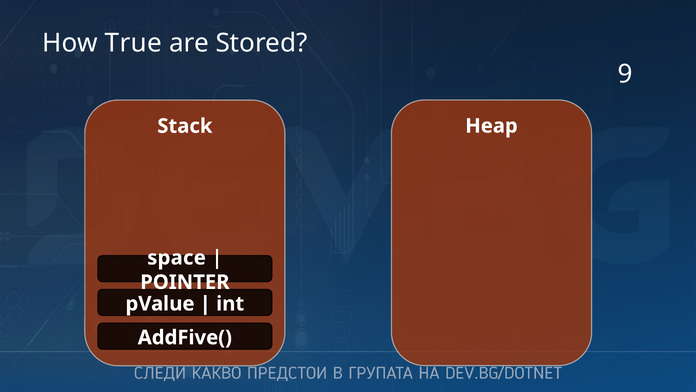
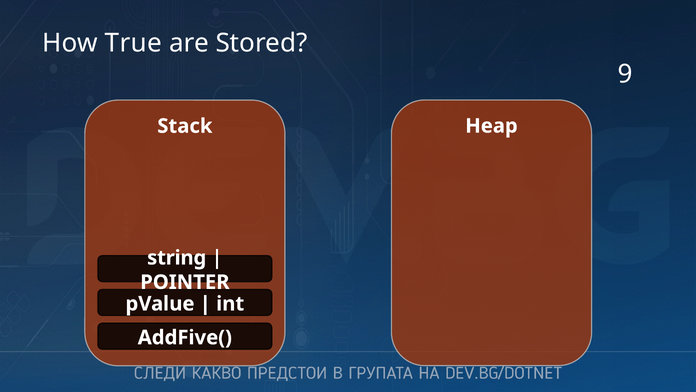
space: space -> string
